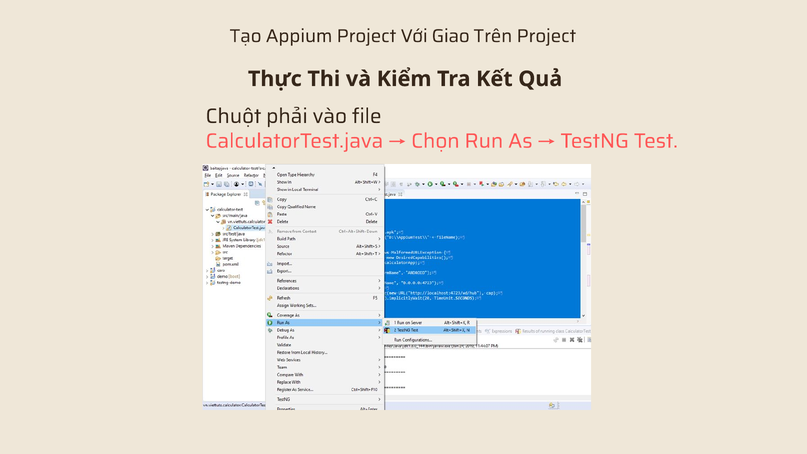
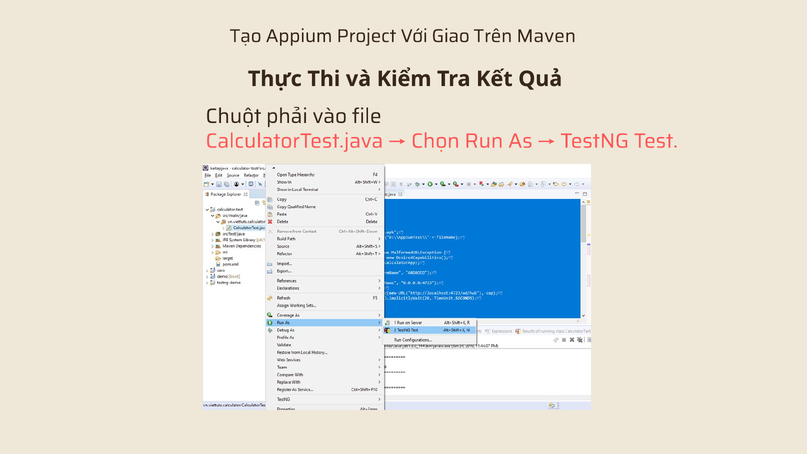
Trên Project: Project -> Maven
